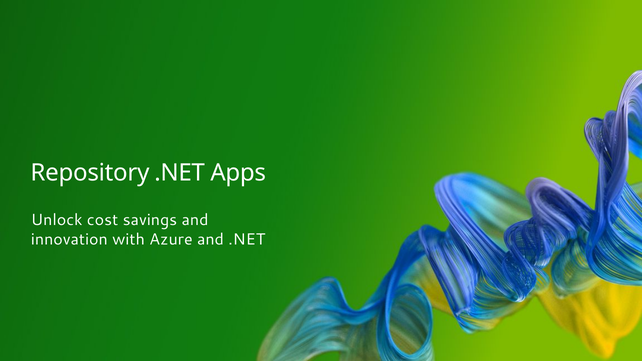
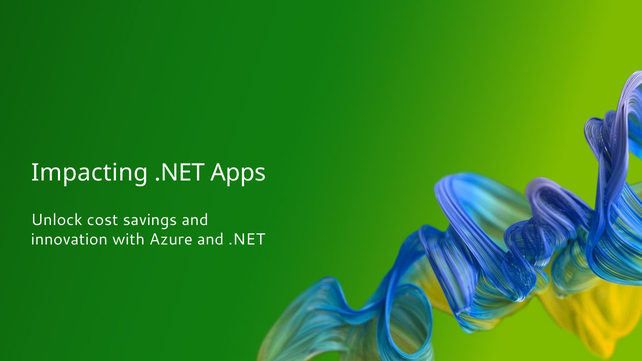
Repository: Repository -> Impacting
